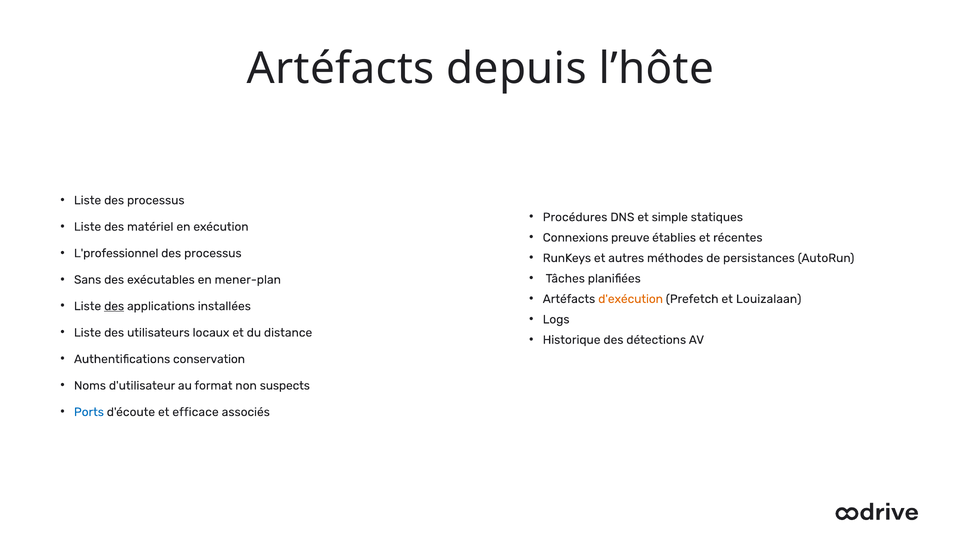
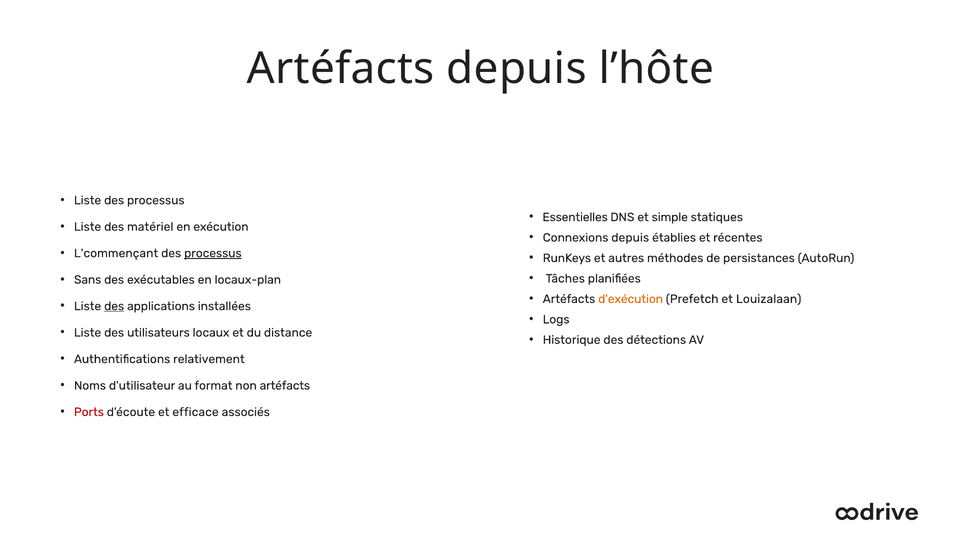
Procédures: Procédures -> Essentielles
Connexions preuve: preuve -> depuis
L'professionnel: L'professionnel -> L'commençant
processus at (213, 253) underline: none -> present
mener-plan: mener-plan -> locaux-plan
conservation: conservation -> relativement
non suspects: suspects -> artéfacts
Ports colour: blue -> red
